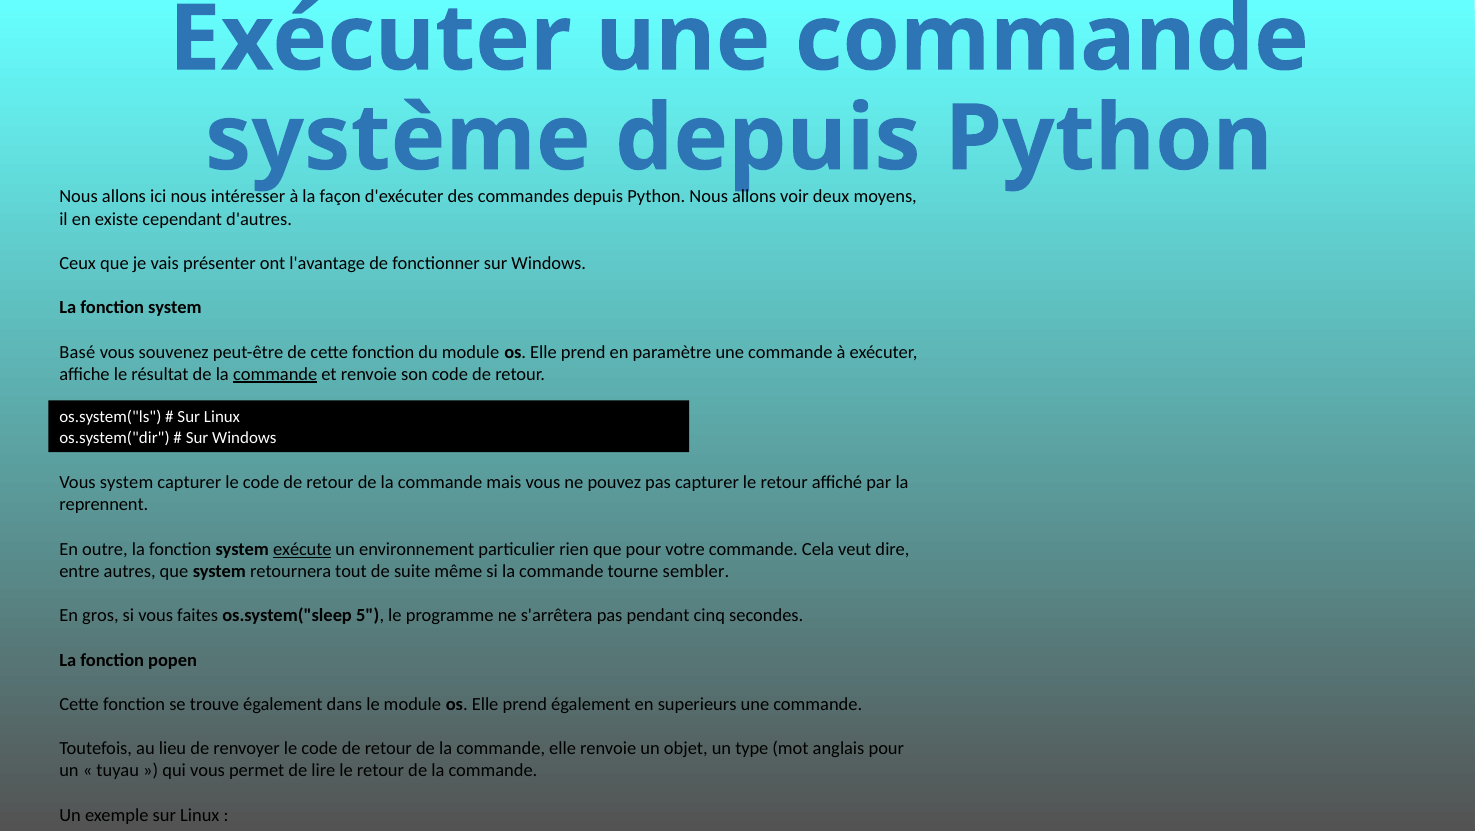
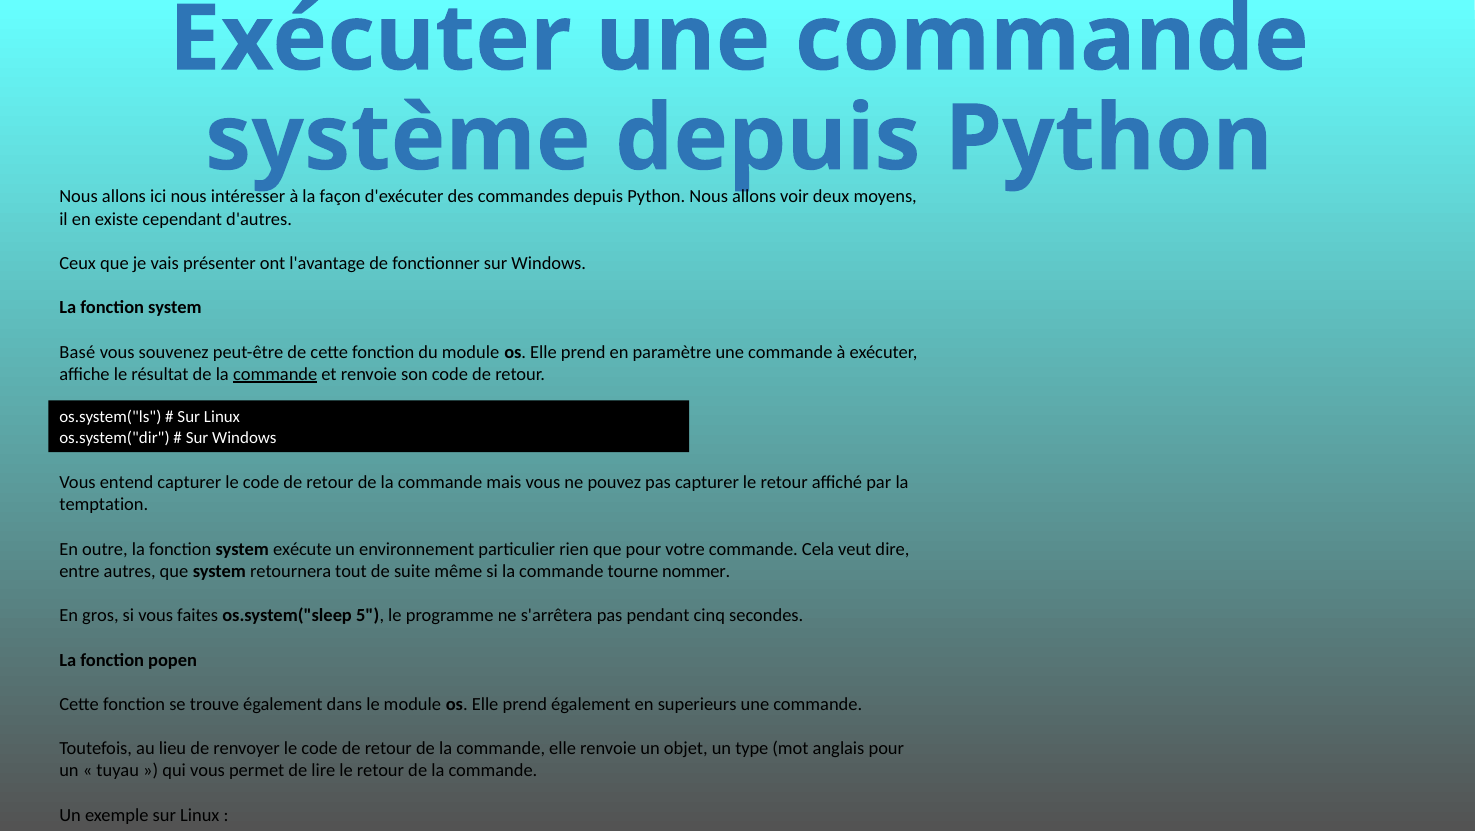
Vous system: system -> entend
reprennent: reprennent -> temptation
exécute underline: present -> none
sembler: sembler -> nommer
